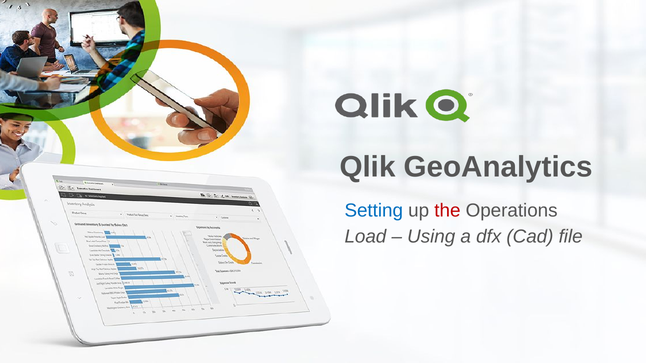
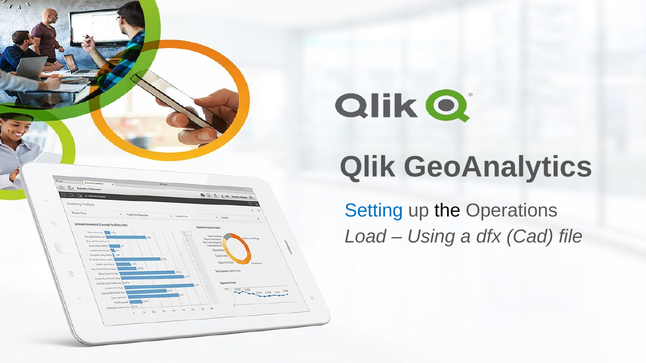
the colour: red -> black
